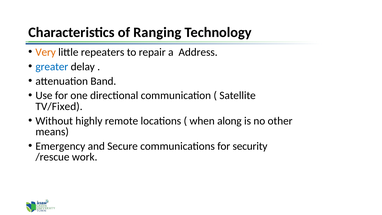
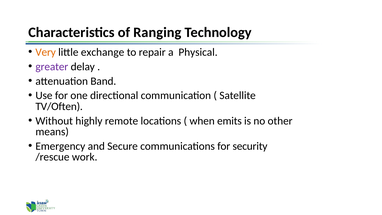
repeaters: repeaters -> exchange
Address: Address -> Physical
greater colour: blue -> purple
TV/Fixed: TV/Fixed -> TV/Often
along: along -> emits
